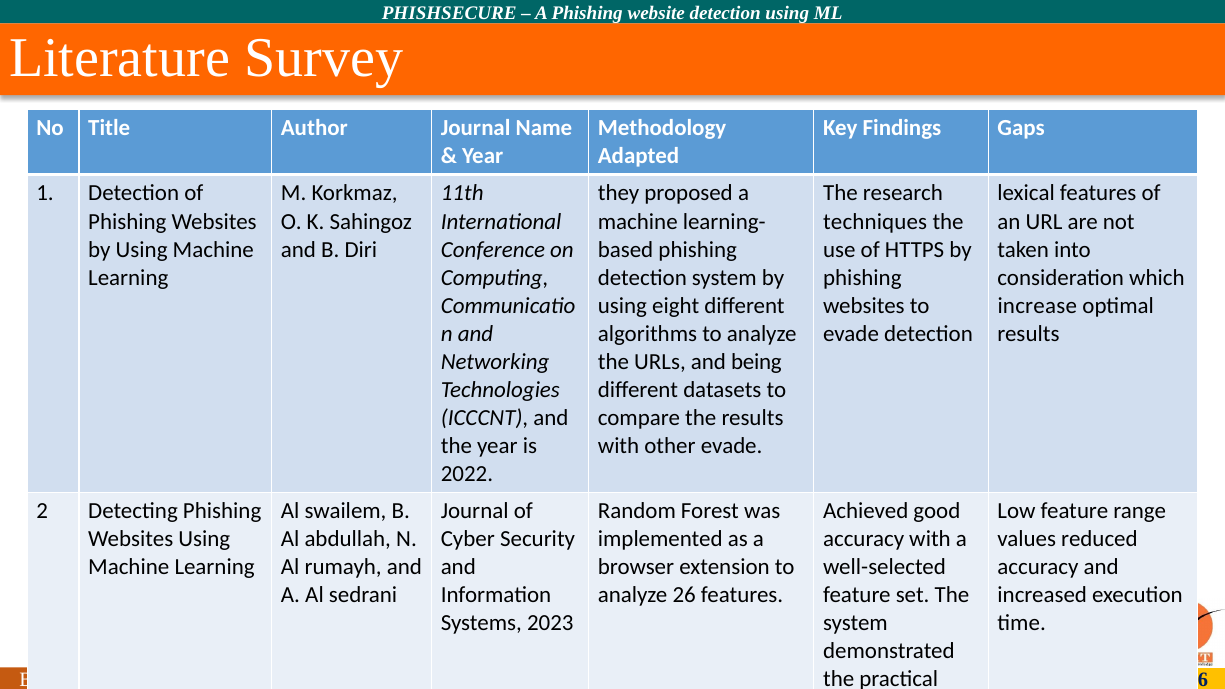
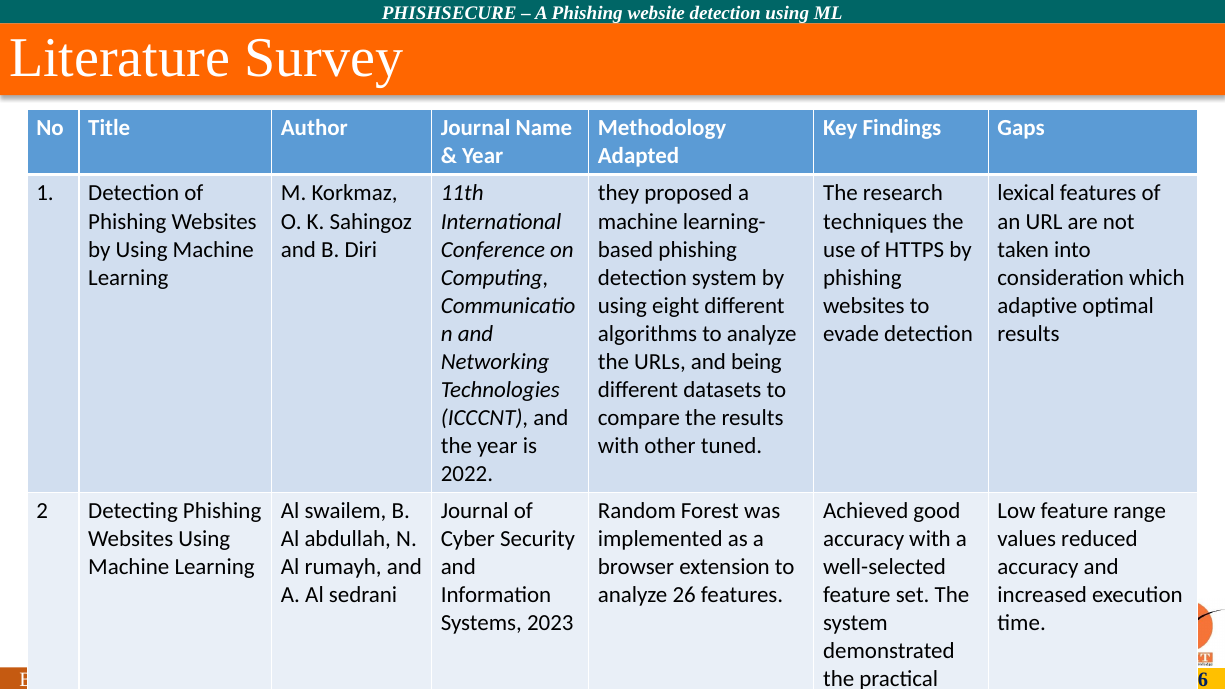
increase: increase -> adaptive
other evade: evade -> tuned
